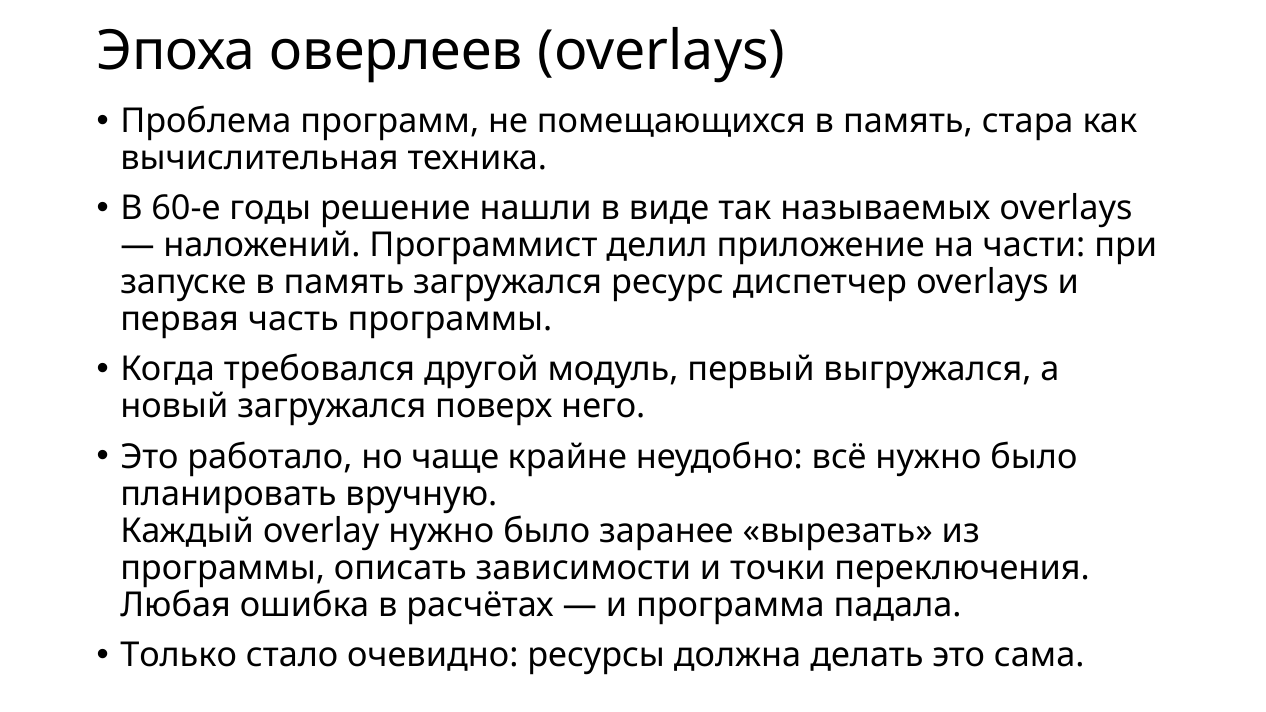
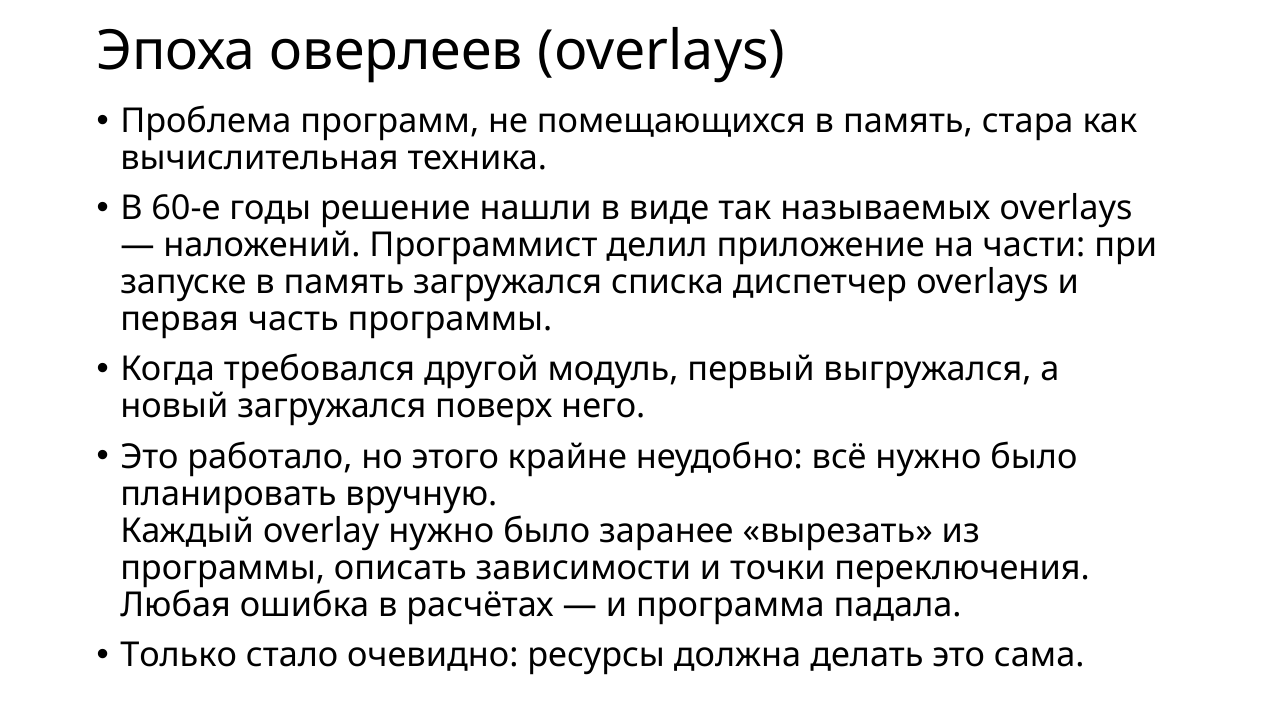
ресурс: ресурс -> списка
чаще: чаще -> этого
